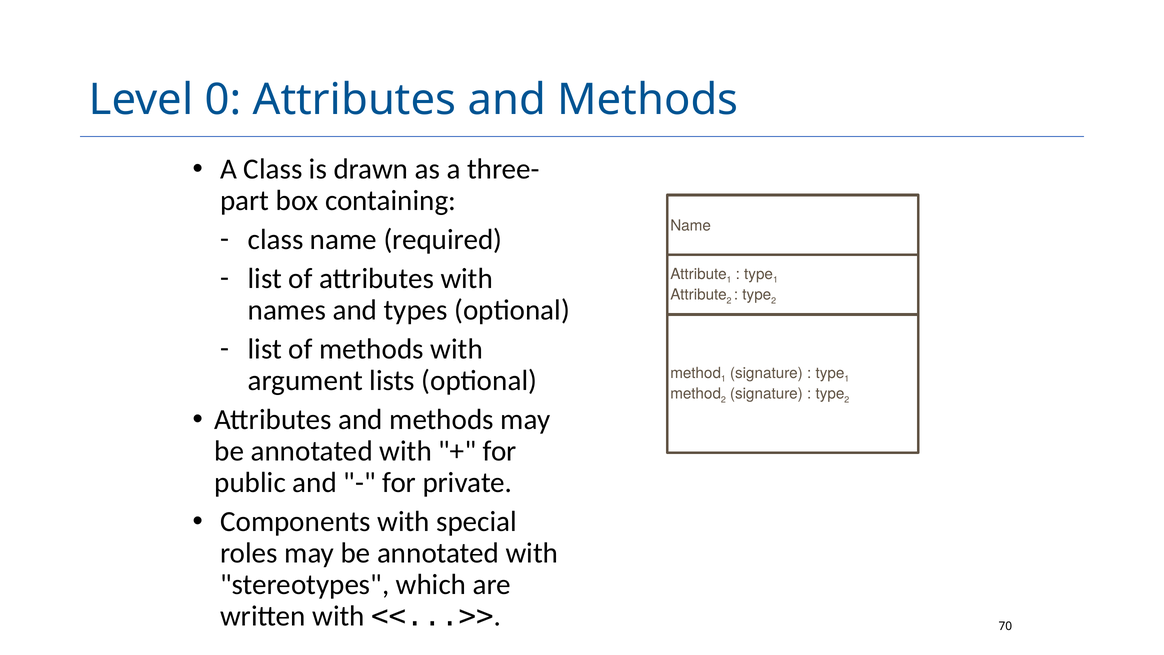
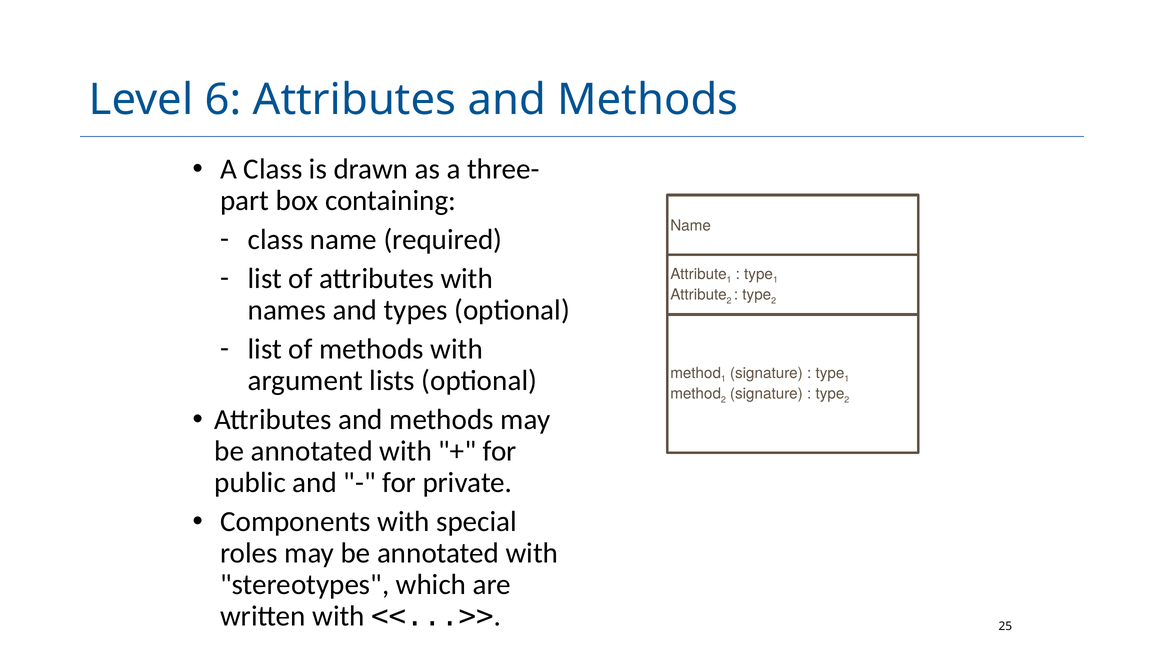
0: 0 -> 6
70: 70 -> 25
